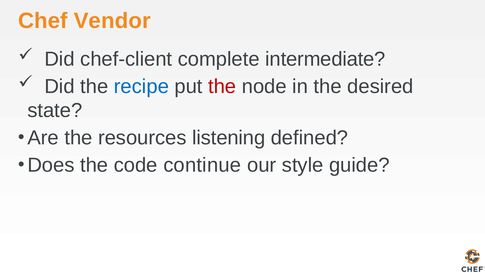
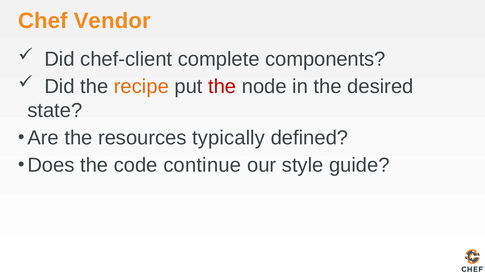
intermediate: intermediate -> components
recipe colour: blue -> orange
listening: listening -> typically
